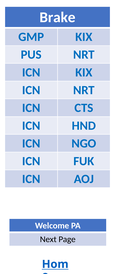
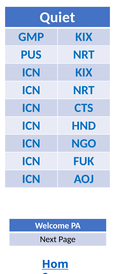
Brake: Brake -> Quiet
